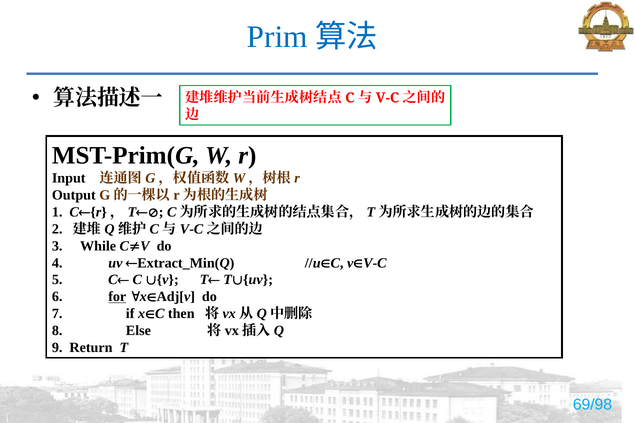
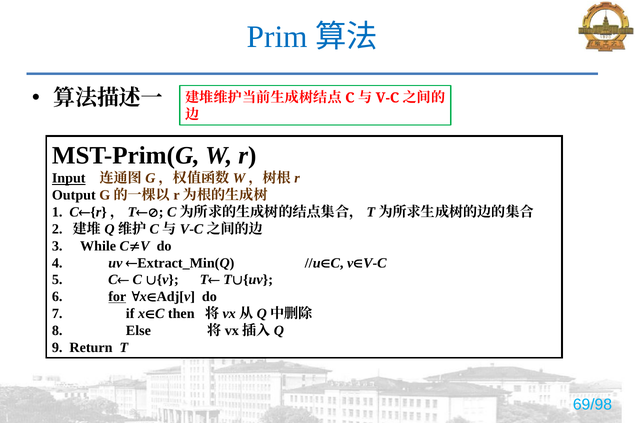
Input underline: none -> present
